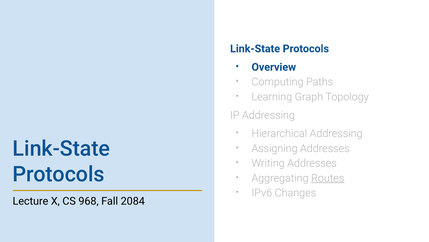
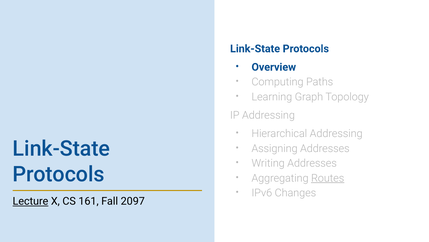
Lecture underline: none -> present
968: 968 -> 161
2084: 2084 -> 2097
